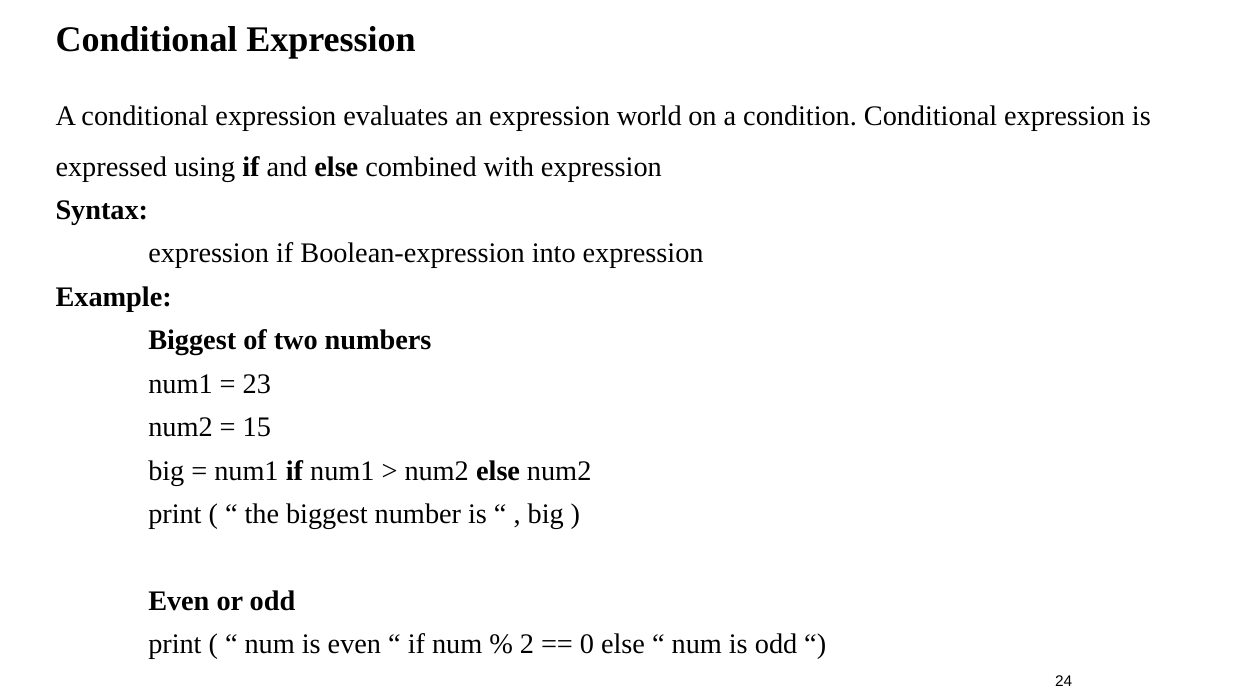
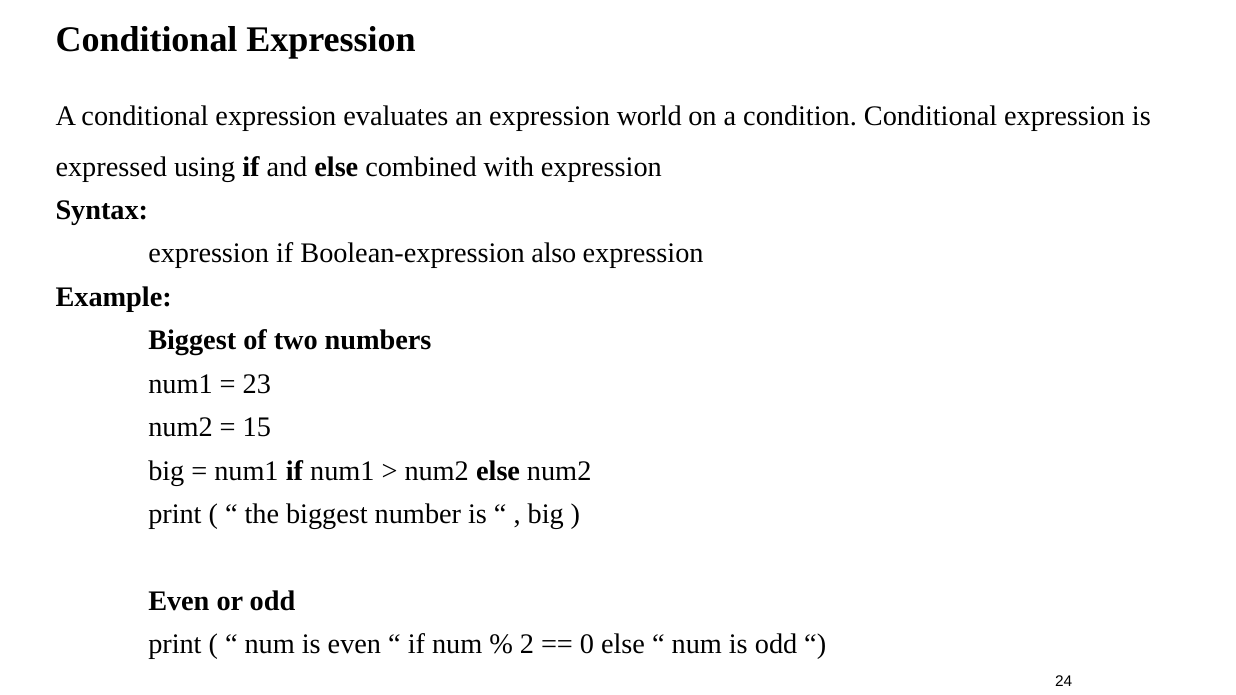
into: into -> also
